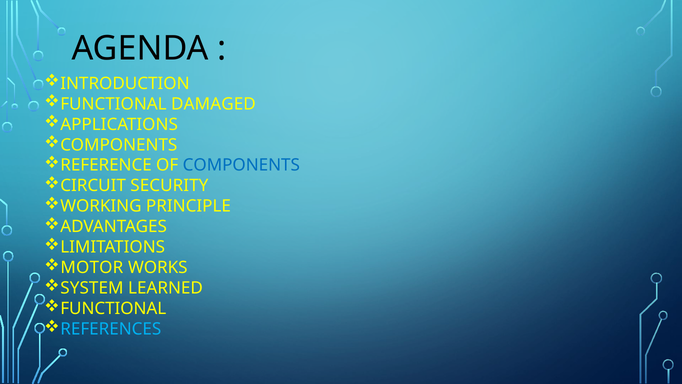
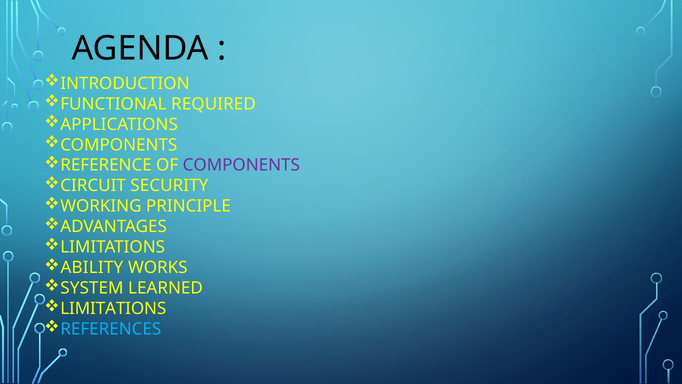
DAMAGED: DAMAGED -> REQUIRED
COMPONENTS at (241, 165) colour: blue -> purple
MOTOR: MOTOR -> ABILITY
FUNCTIONAL at (113, 308): FUNCTIONAL -> LIMITATIONS
